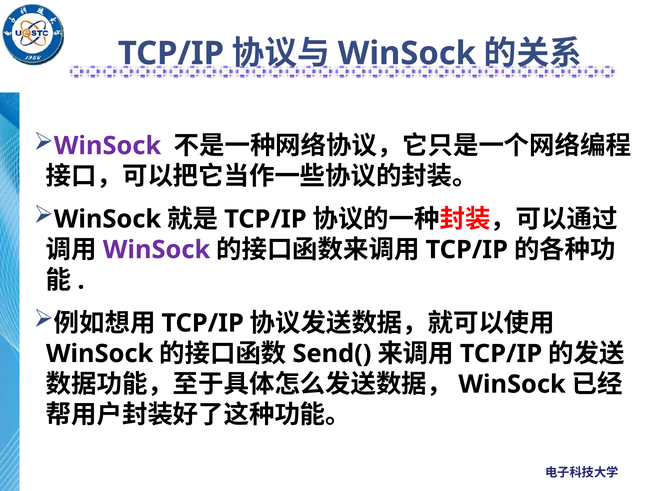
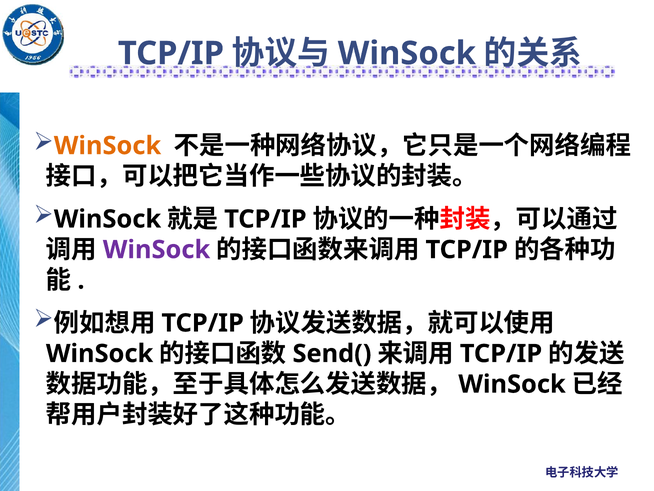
WinSock at (107, 146) colour: purple -> orange
